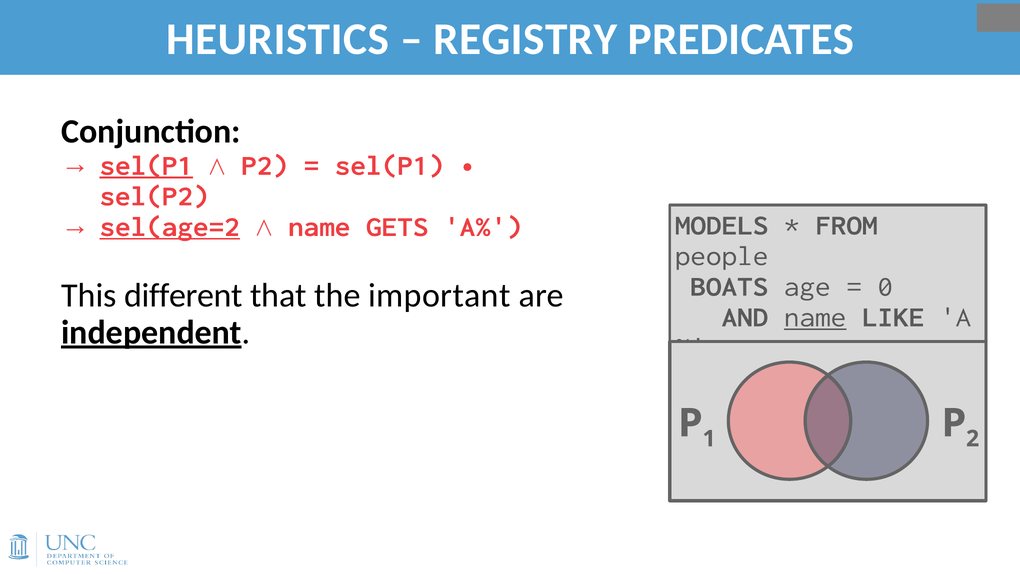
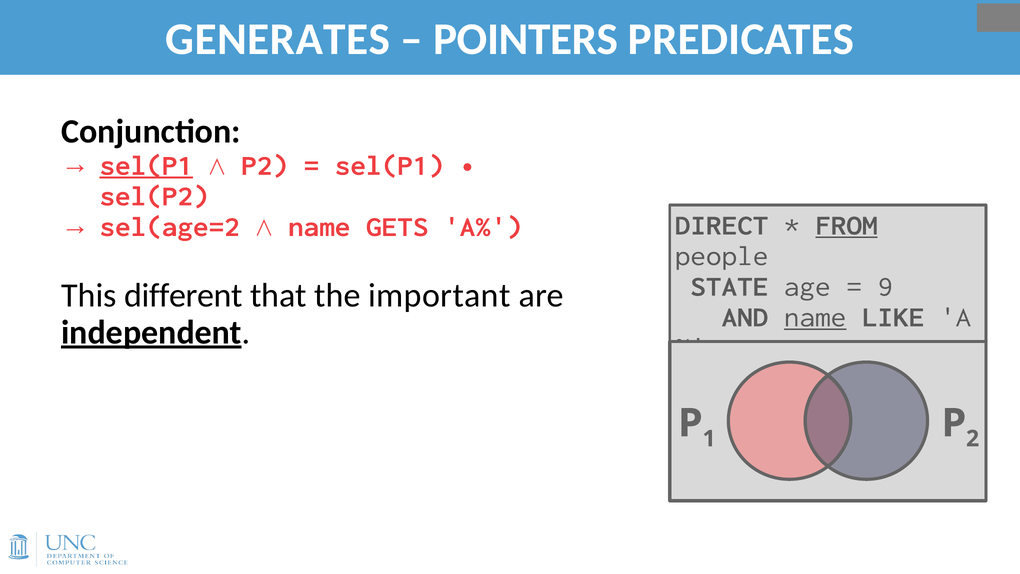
HEURISTICS: HEURISTICS -> GENERATES
REGISTRY: REGISTRY -> POINTERS
sel(age=2 underline: present -> none
MODELS: MODELS -> DIRECT
FROM underline: none -> present
BOATS: BOATS -> STATE
0: 0 -> 9
